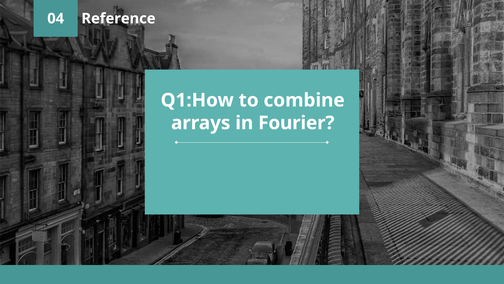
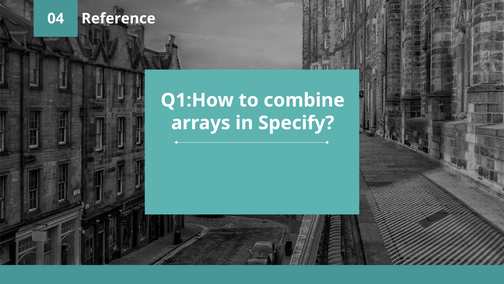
Fourier: Fourier -> Specify
